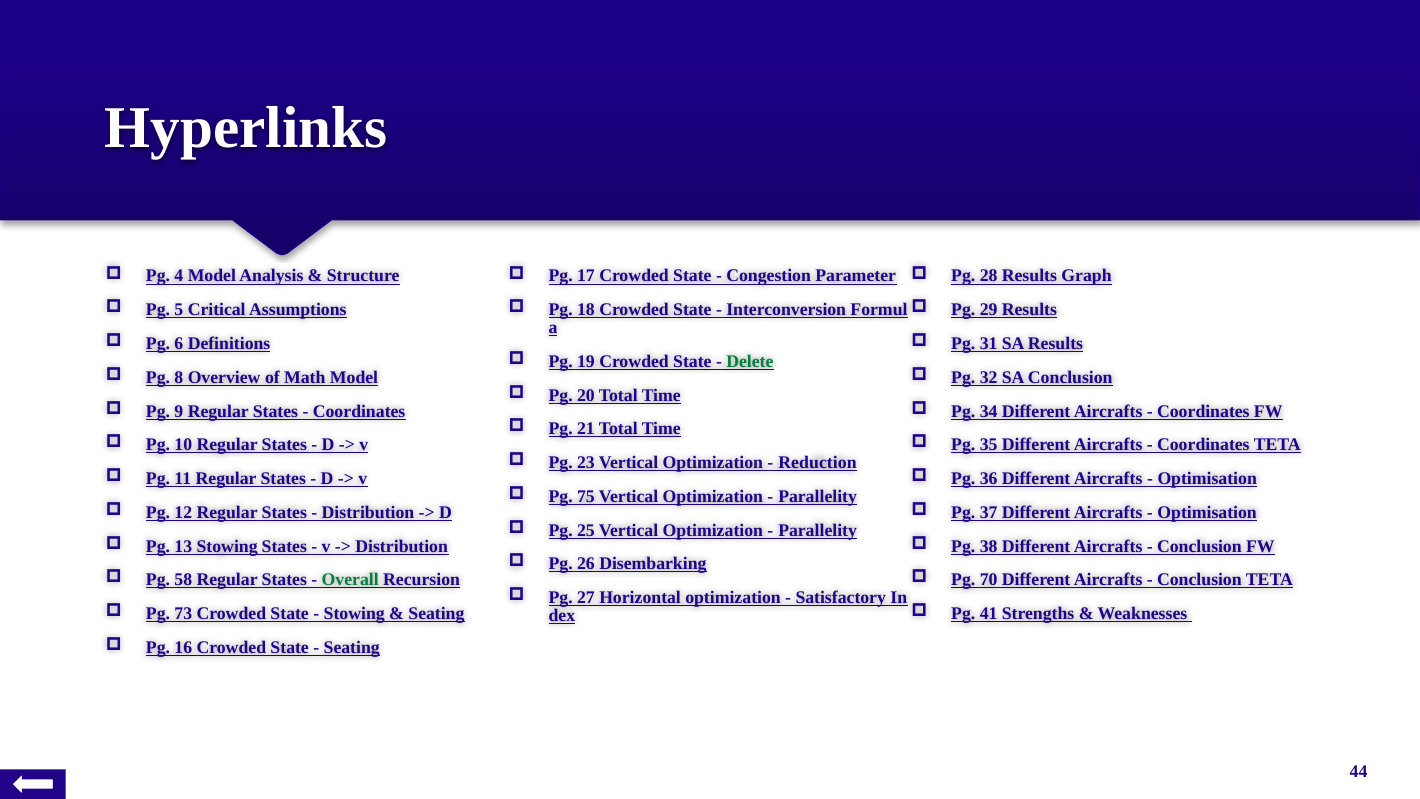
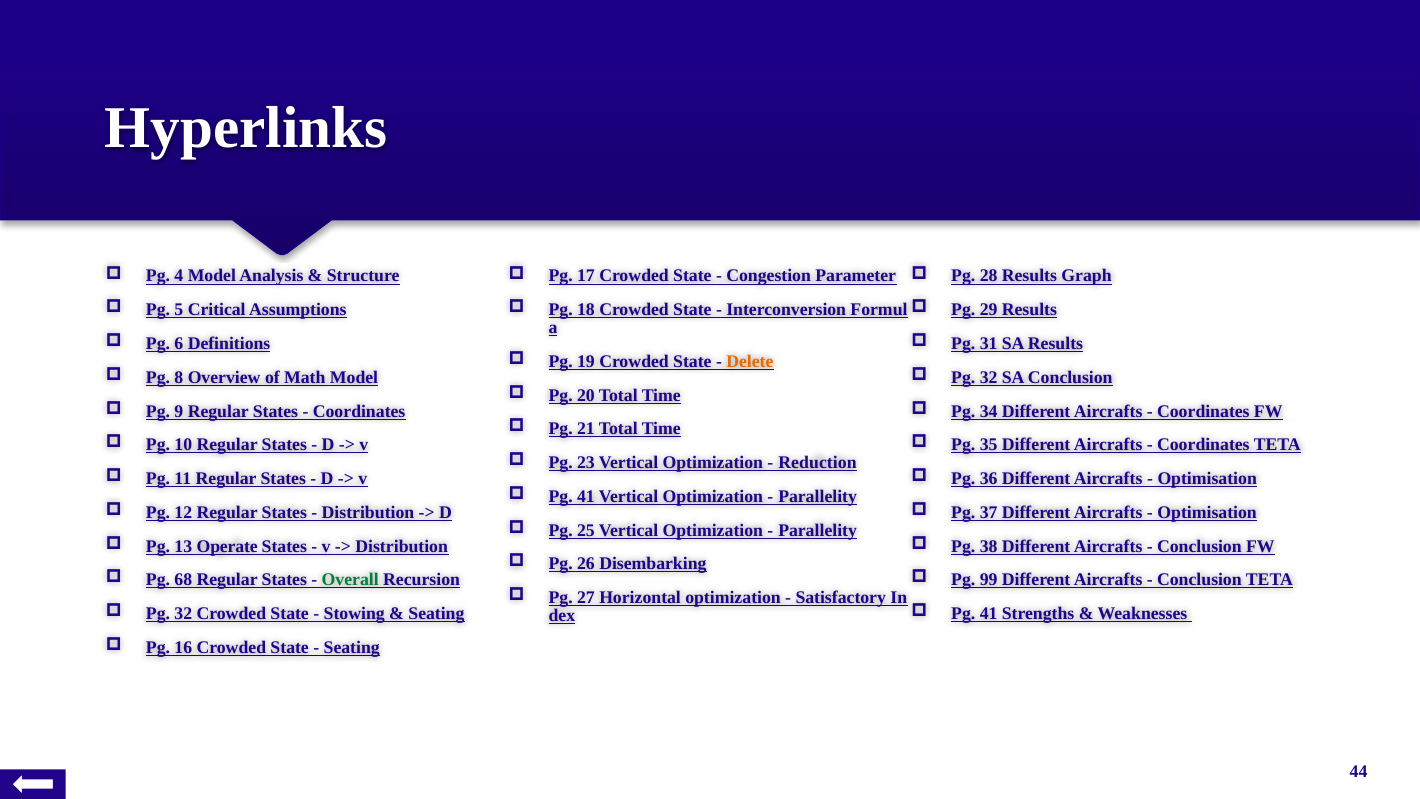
Delete colour: green -> orange
75 at (586, 496): 75 -> 41
13 Stowing: Stowing -> Operate
58: 58 -> 68
70: 70 -> 99
73 at (183, 614): 73 -> 32
